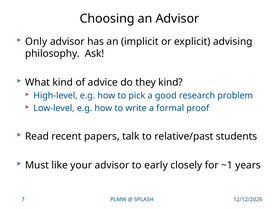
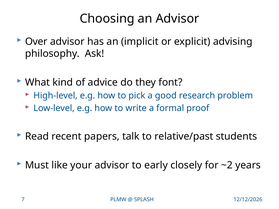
Only: Only -> Over
they kind: kind -> font
~1: ~1 -> ~2
